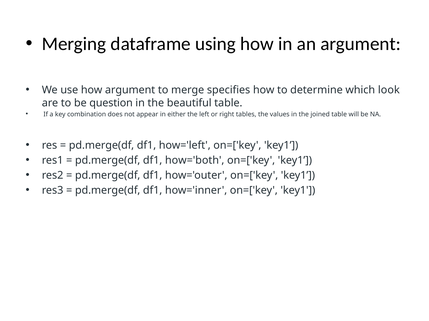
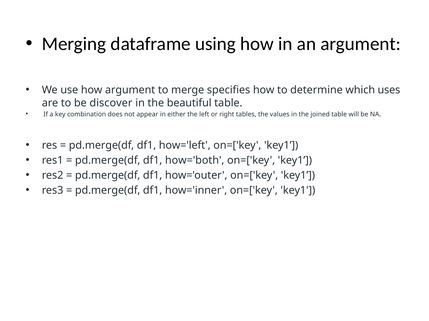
look: look -> uses
question: question -> discover
